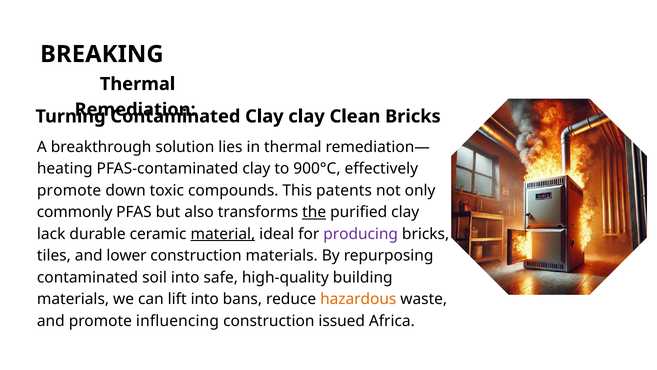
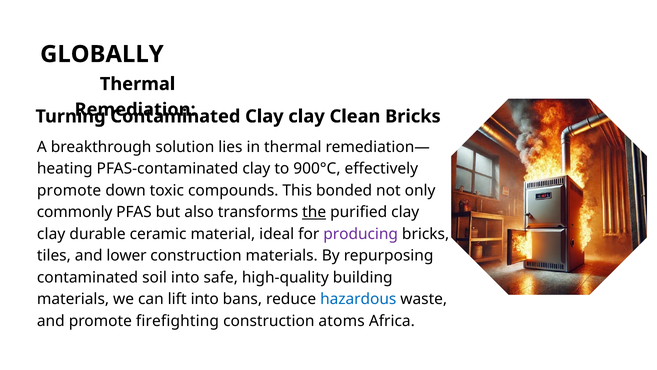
BREAKING: BREAKING -> GLOBALLY
patents: patents -> bonded
lack at (51, 234): lack -> clay
material underline: present -> none
hazardous colour: orange -> blue
influencing: influencing -> firefighting
issued: issued -> atoms
